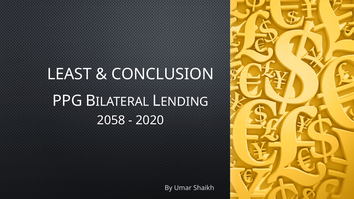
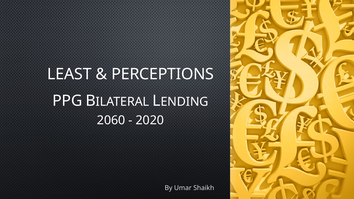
CONCLUSION: CONCLUSION -> PERCEPTIONS
2058: 2058 -> 2060
